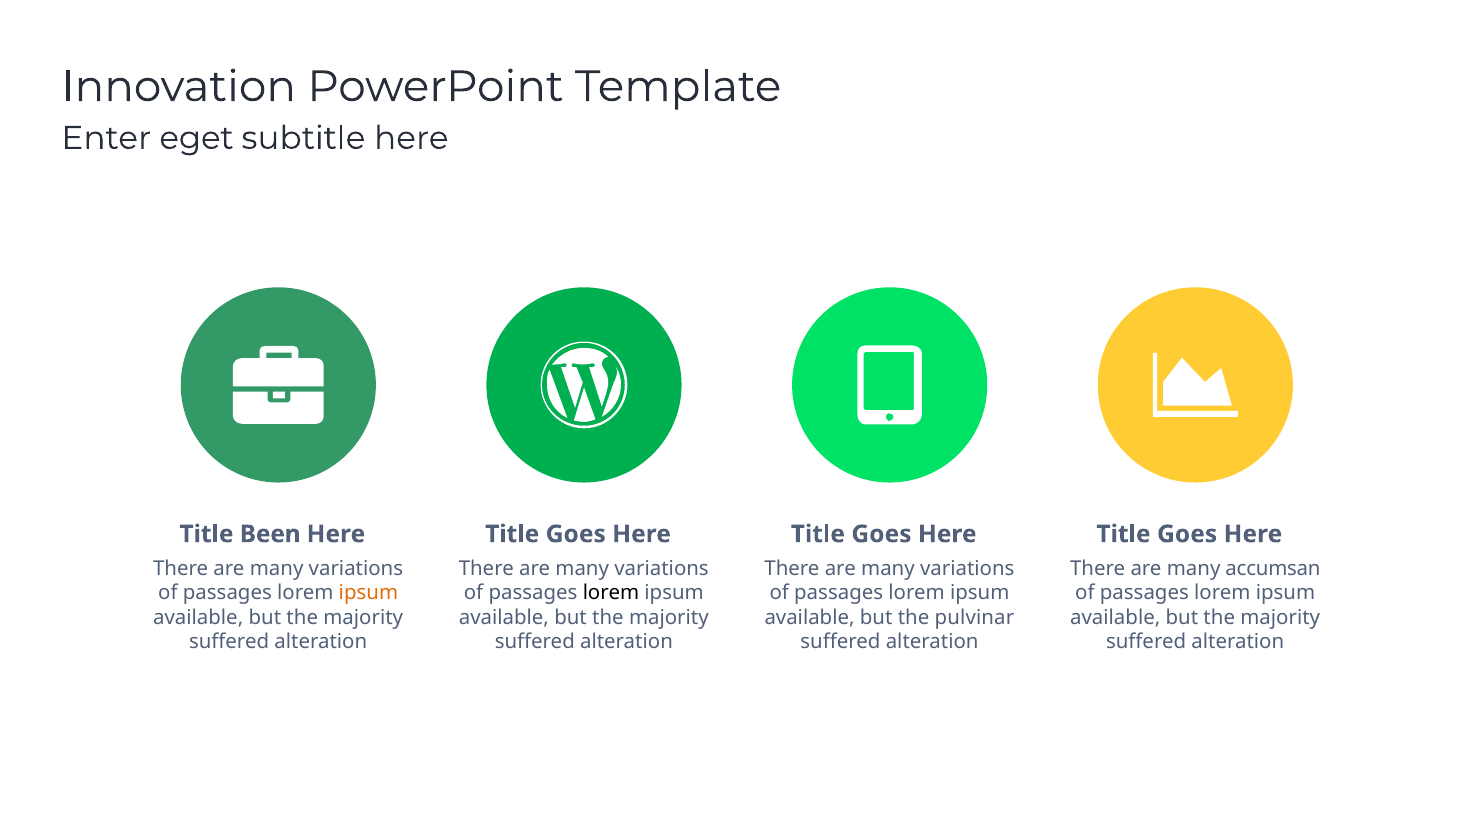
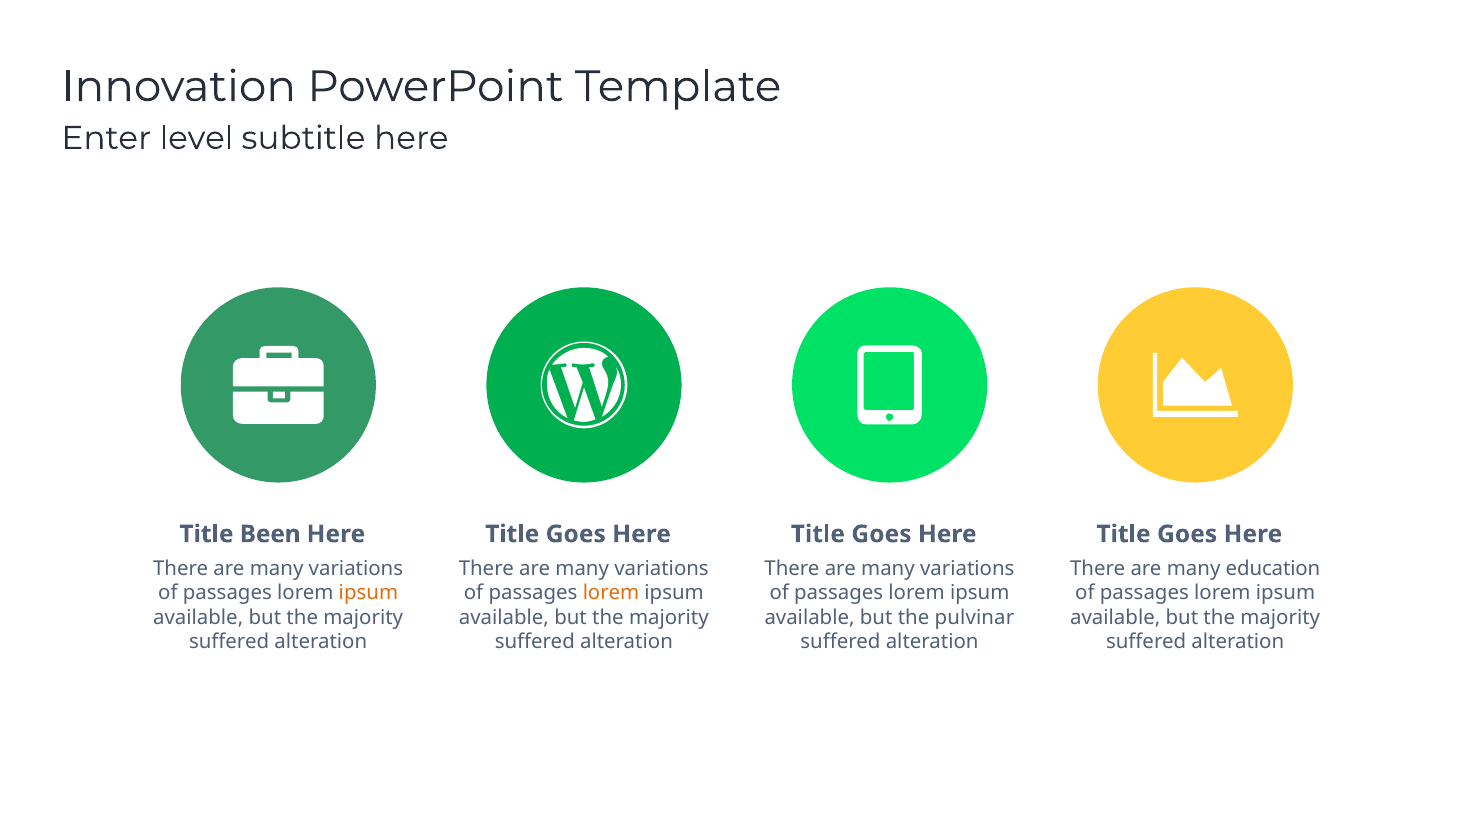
eget: eget -> level
accumsan: accumsan -> education
lorem at (611, 593) colour: black -> orange
